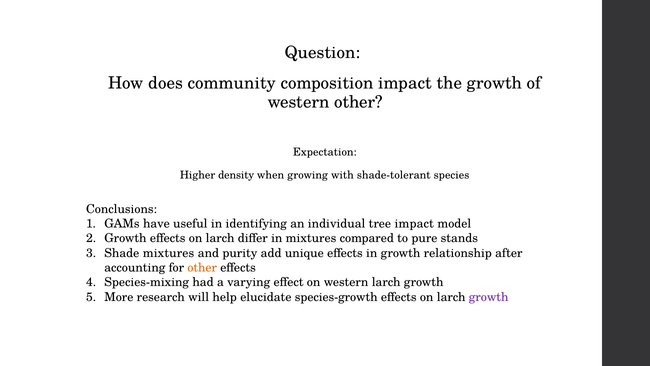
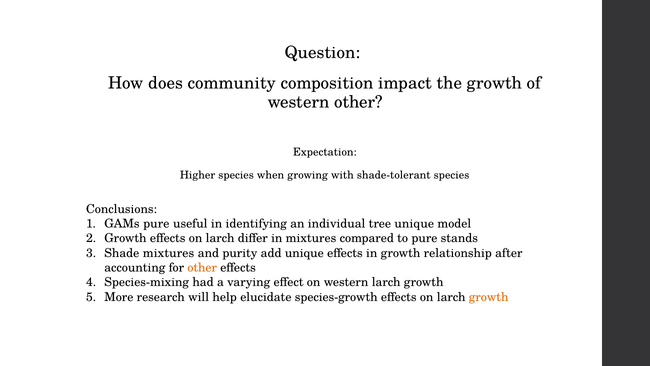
Higher density: density -> species
GAMs have: have -> pure
tree impact: impact -> unique
growth at (489, 297) colour: purple -> orange
